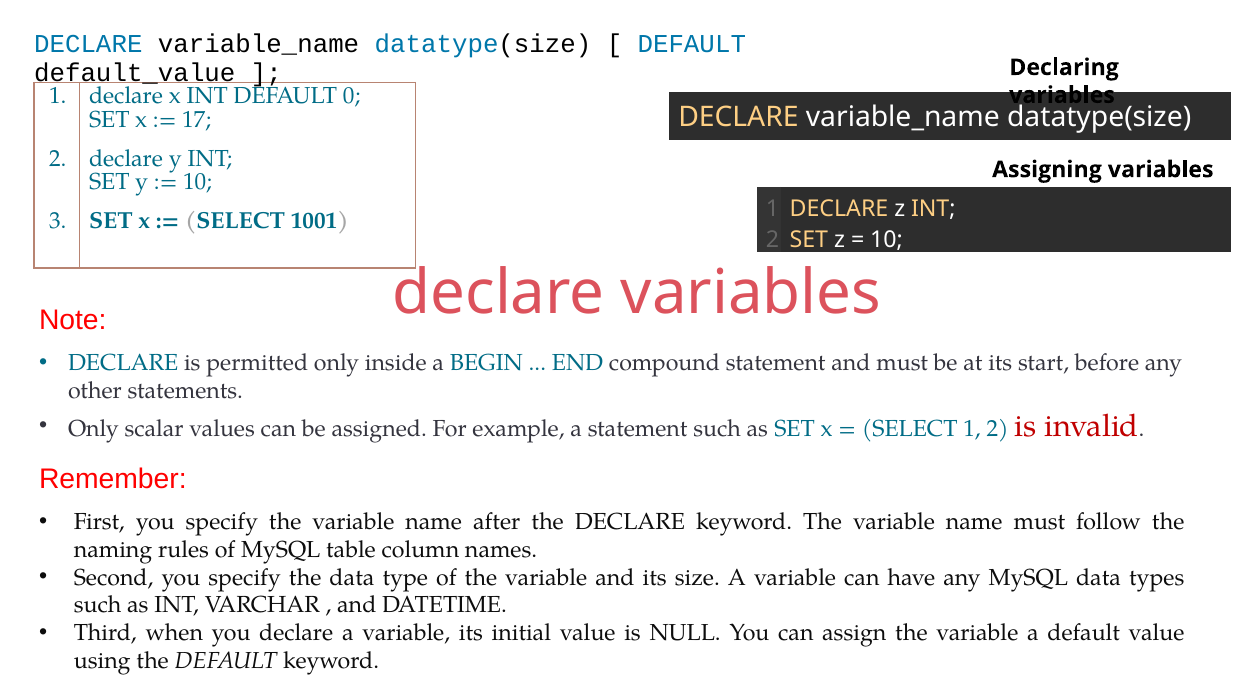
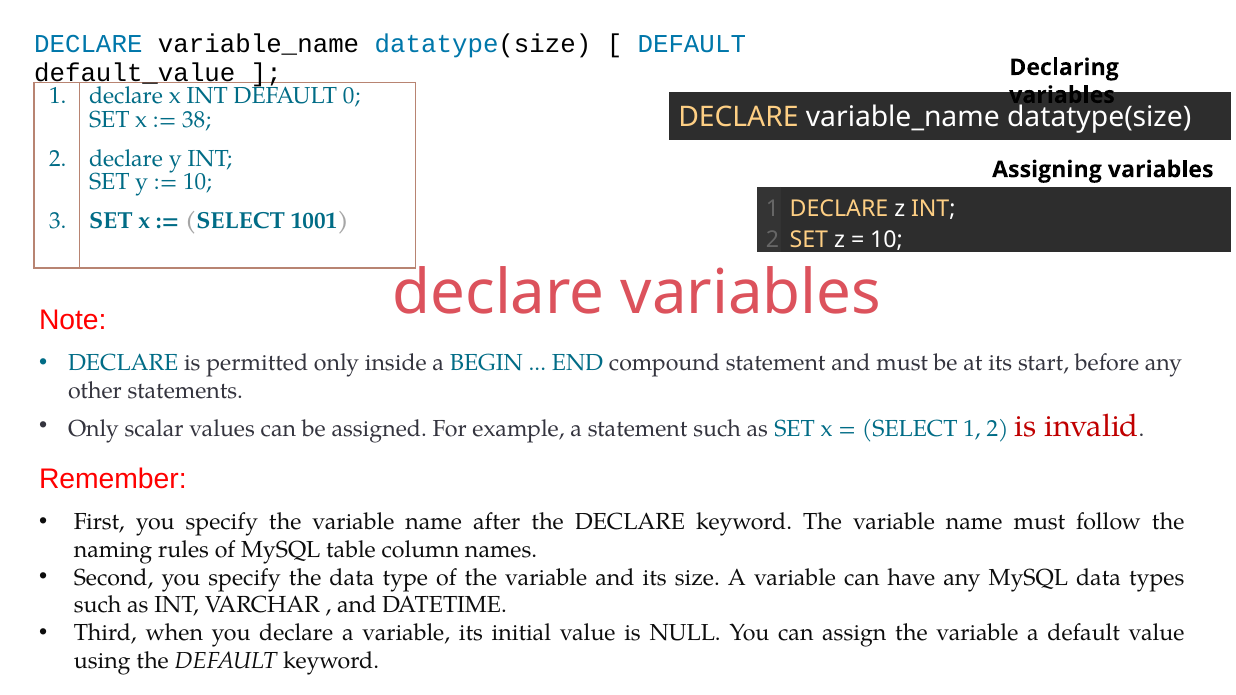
17: 17 -> 38
